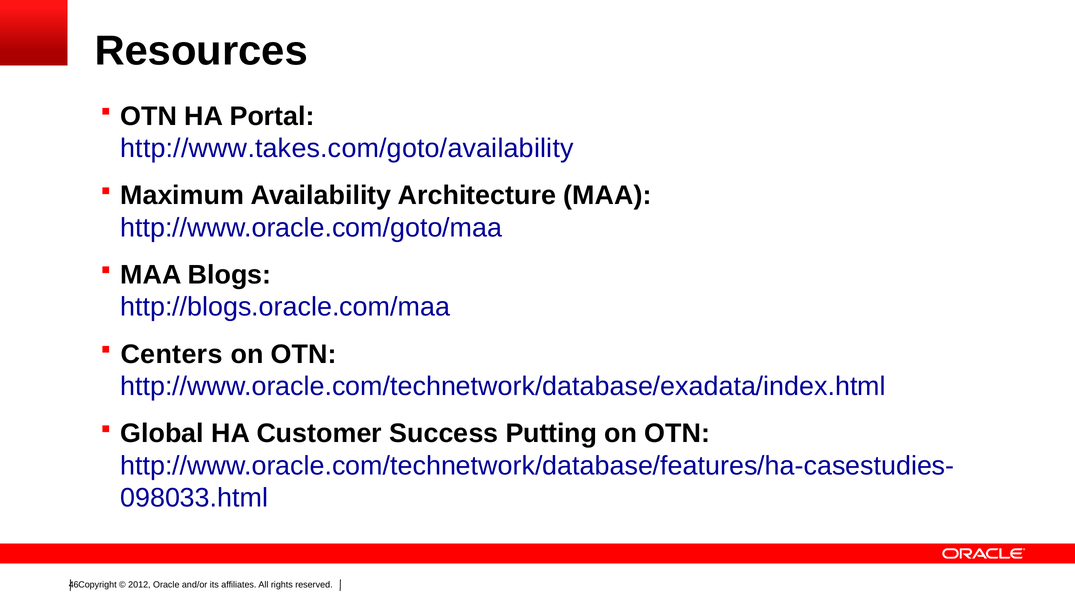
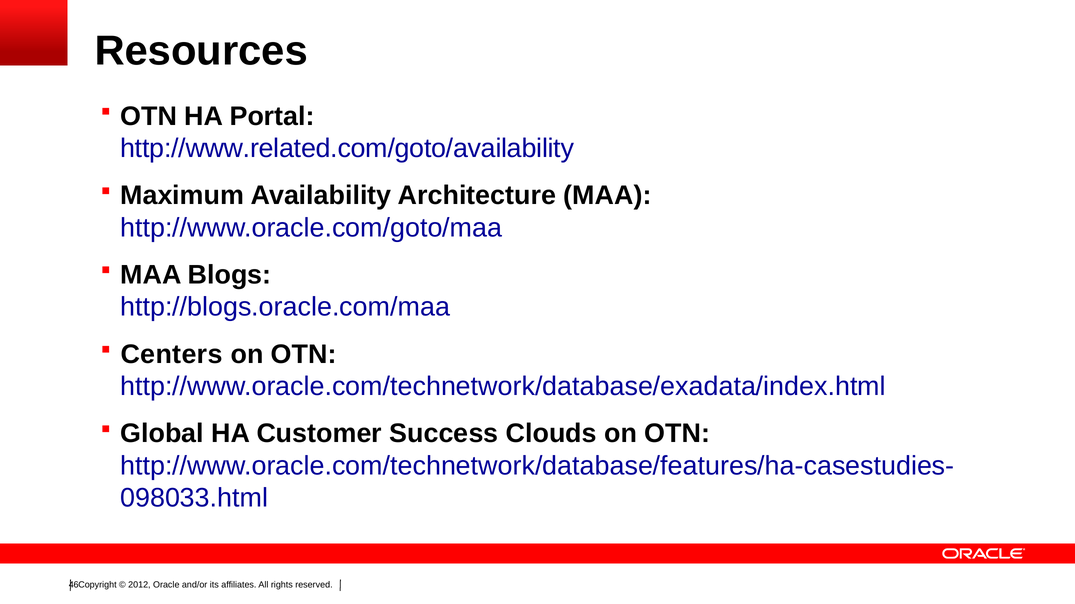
http://www.takes.com/goto/availability: http://www.takes.com/goto/availability -> http://www.related.com/goto/availability
Putting: Putting -> Clouds
